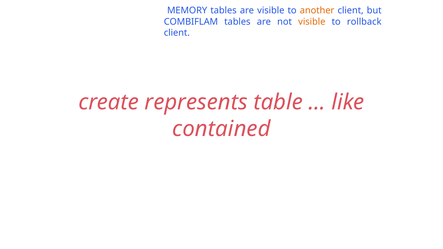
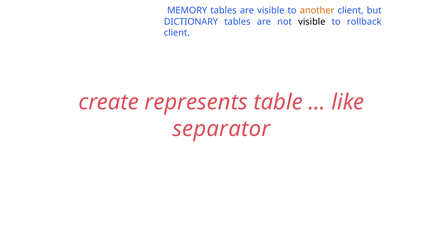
COMBIFLAM: COMBIFLAM -> DICTIONARY
visible at (312, 22) colour: orange -> black
contained: contained -> separator
